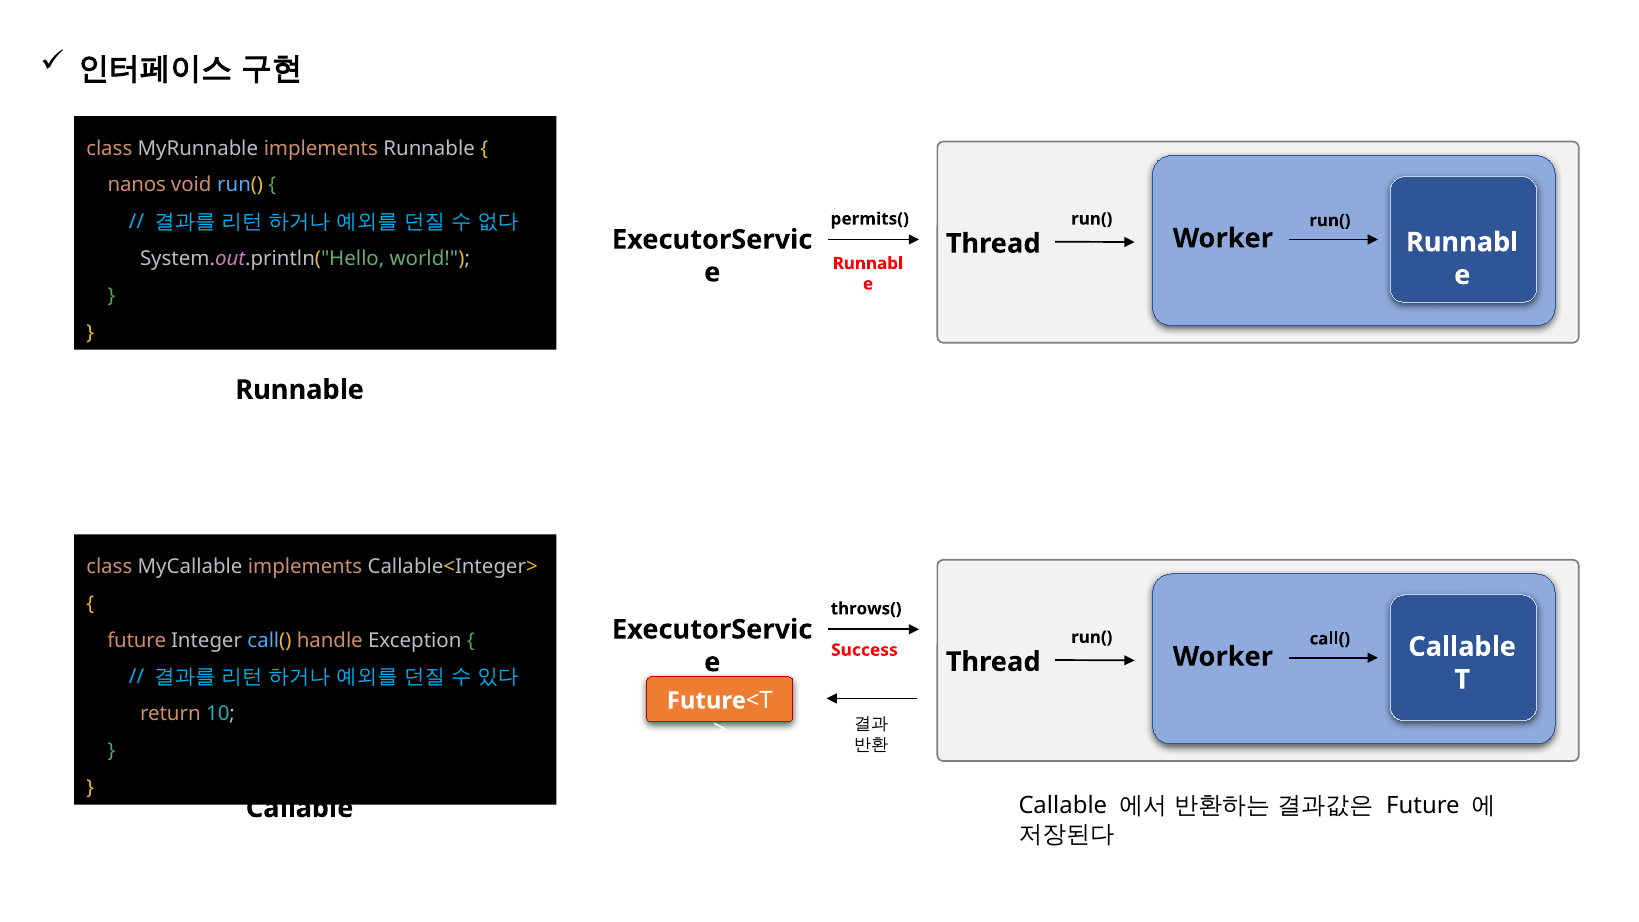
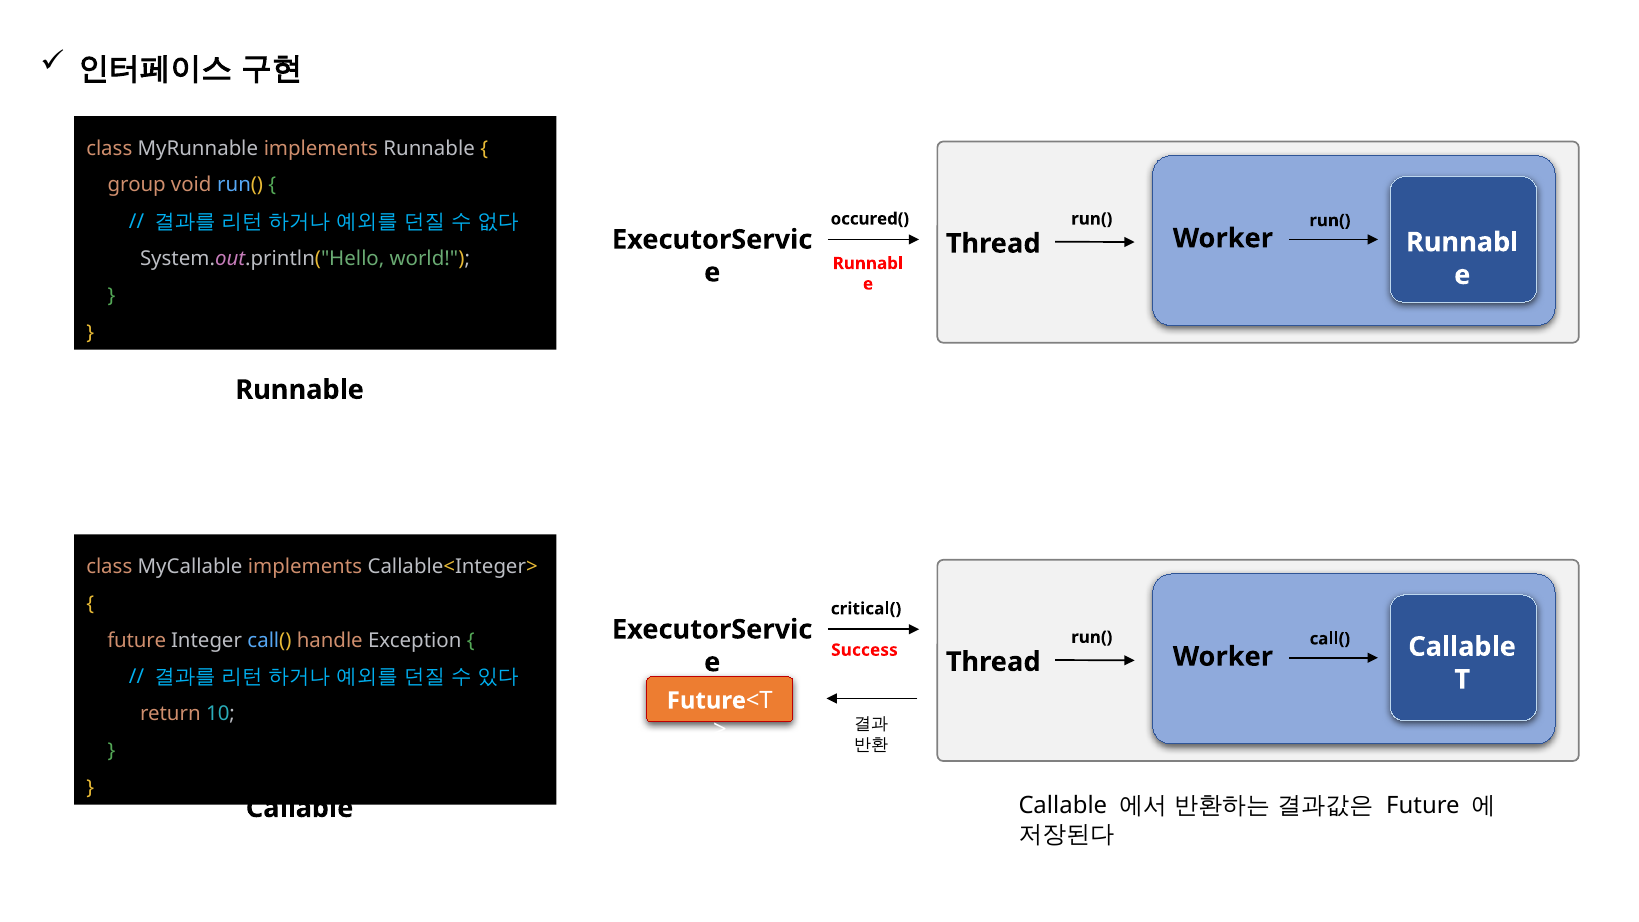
nanos: nanos -> group
permits(: permits( -> occured(
throws(: throws( -> critical(
